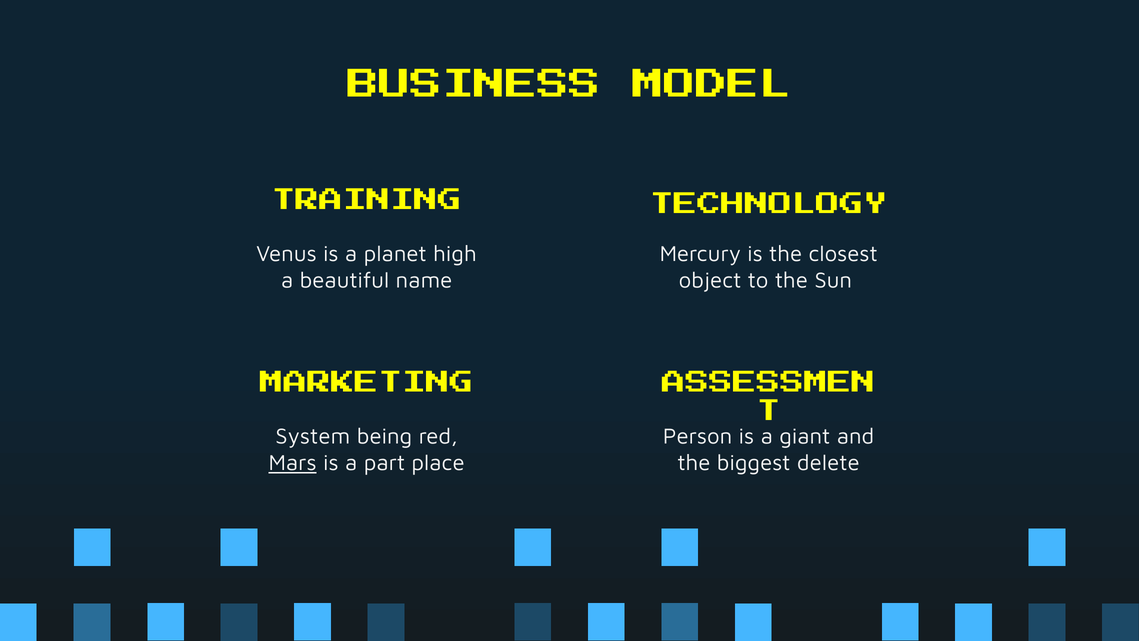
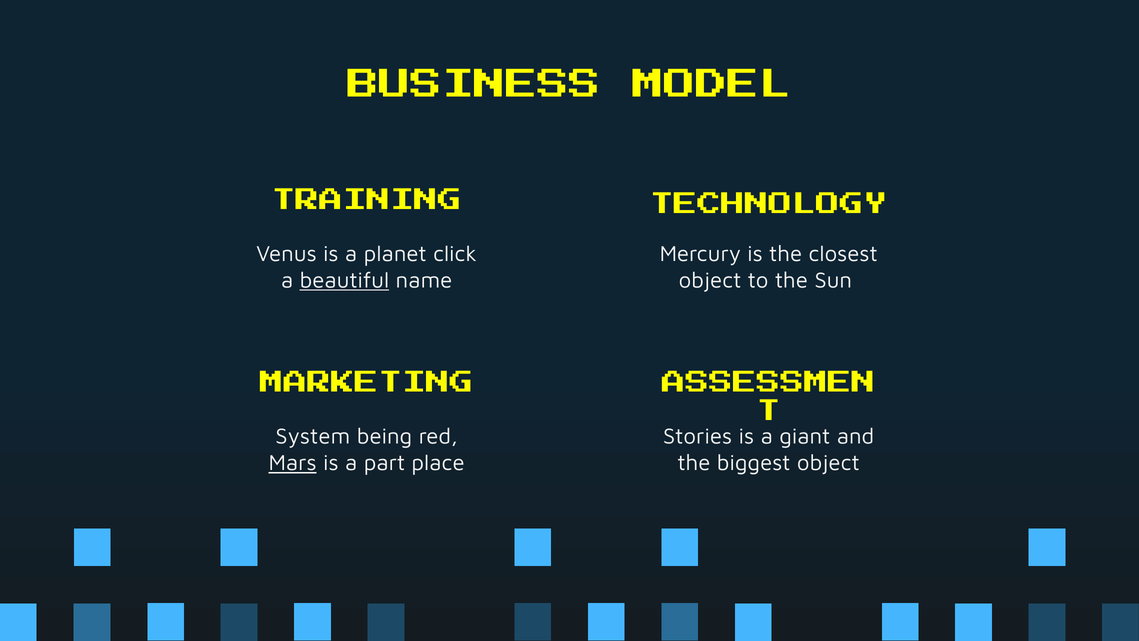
high: high -> click
beautiful underline: none -> present
Person: Person -> Stories
biggest delete: delete -> object
